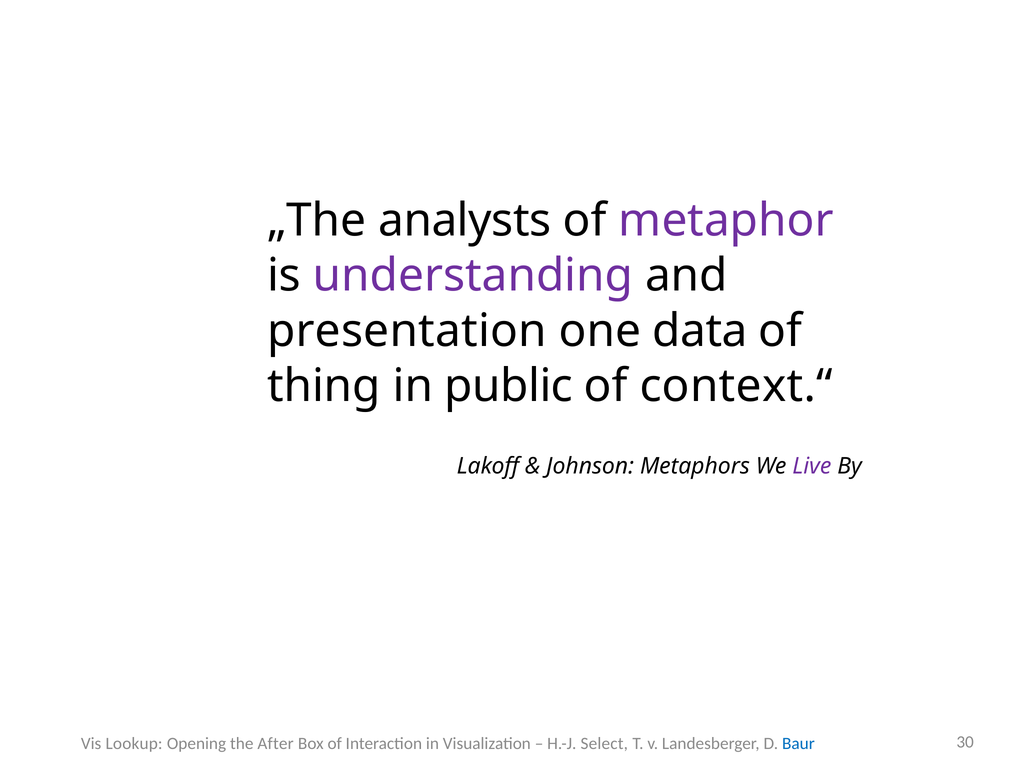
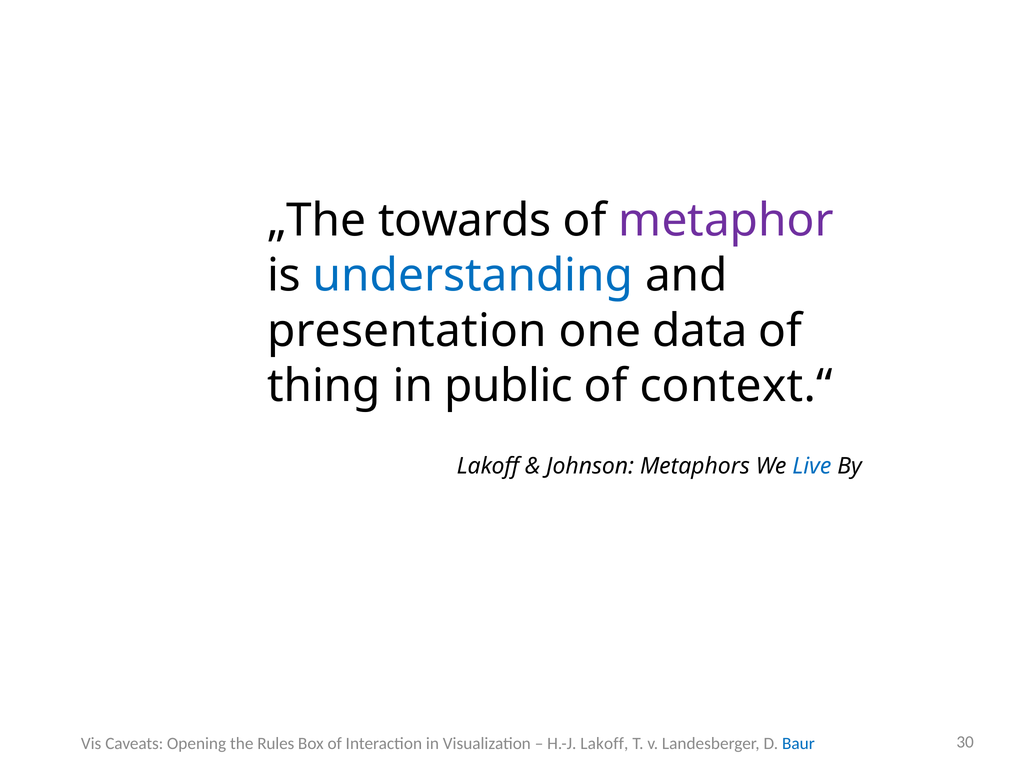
analysts: analysts -> towards
understanding colour: purple -> blue
Live colour: purple -> blue
Lookup: Lookup -> Caveats
After: After -> Rules
H.-J Select: Select -> Lakoff
